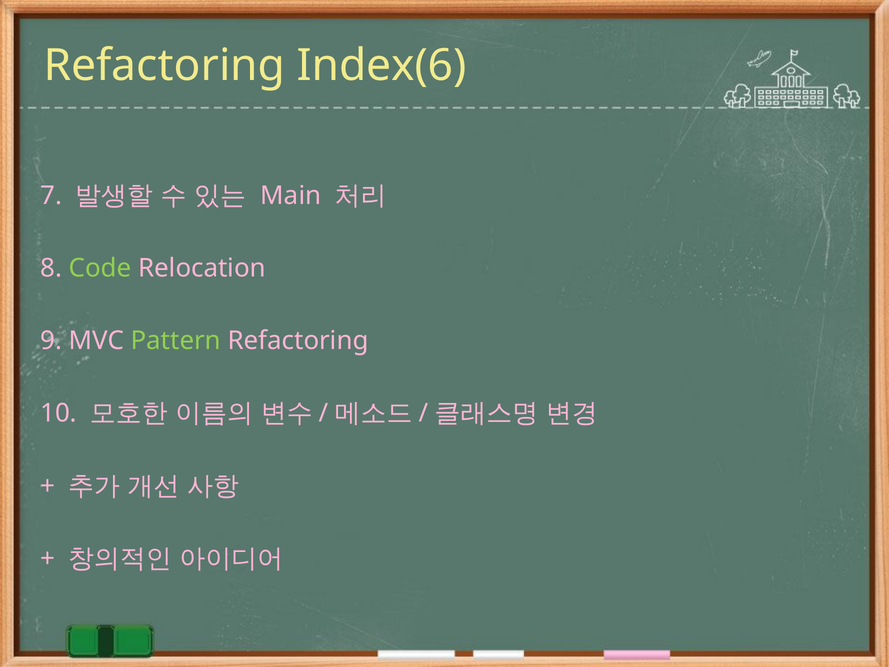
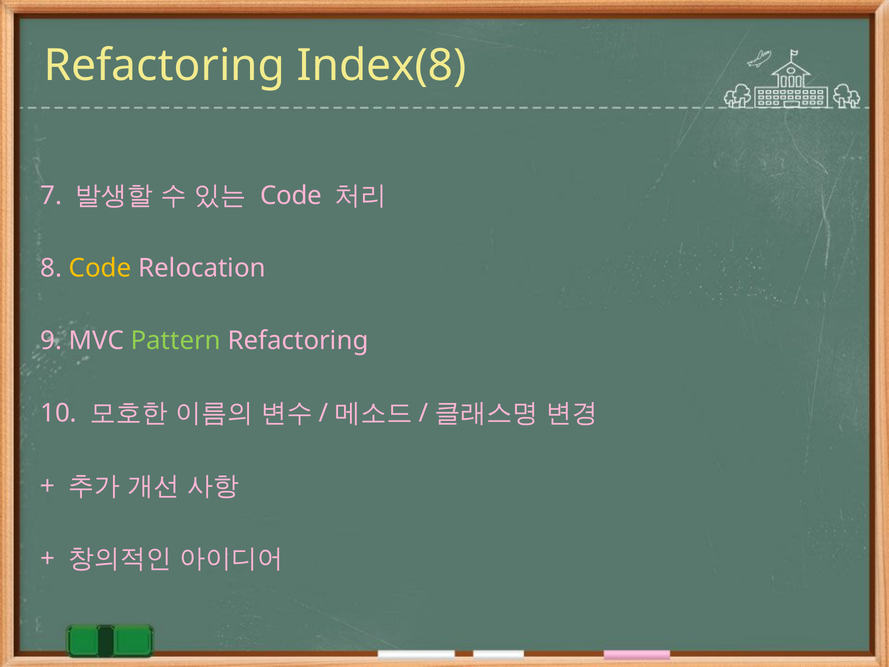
Index(6: Index(6 -> Index(8
Main at (291, 195): Main -> Code
Code at (100, 268) colour: light green -> yellow
